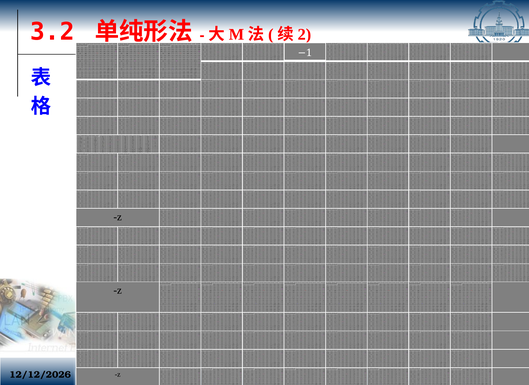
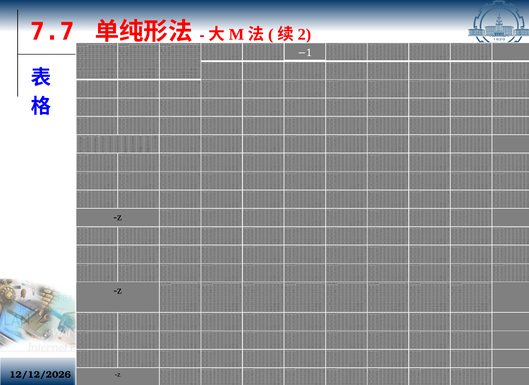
3.2: 3.2 -> 7.7
